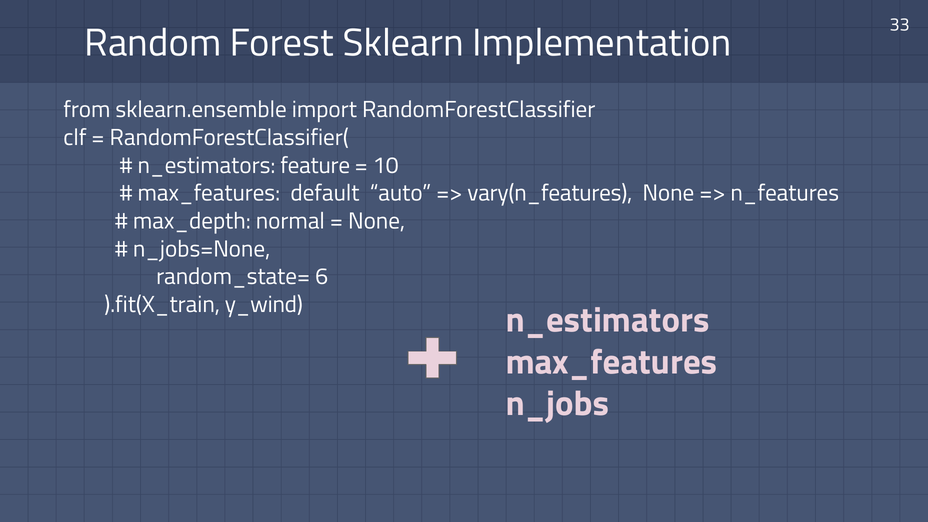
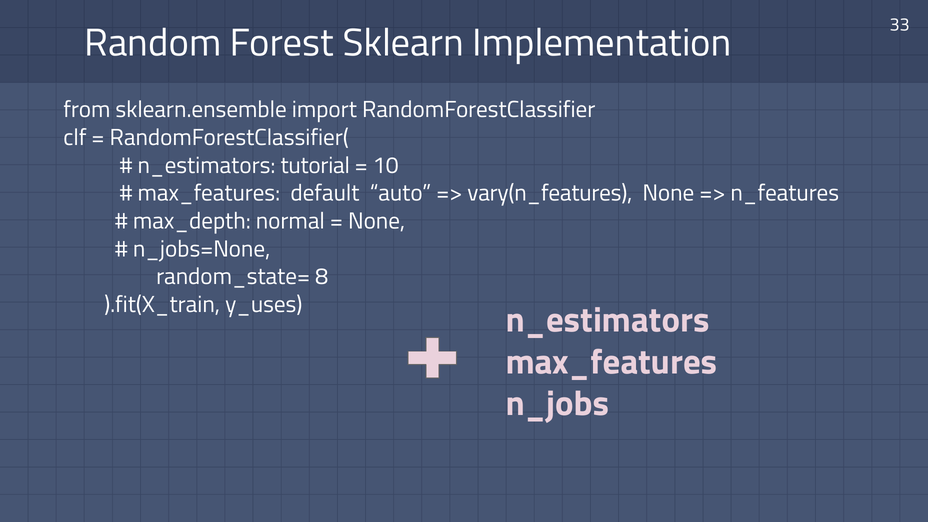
feature: feature -> tutorial
6: 6 -> 8
y_wind: y_wind -> y_uses
